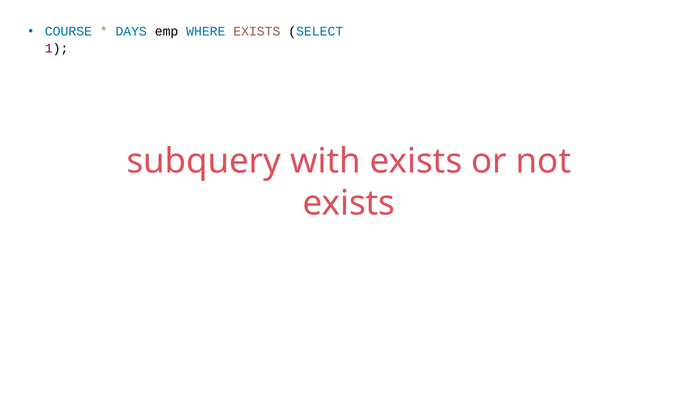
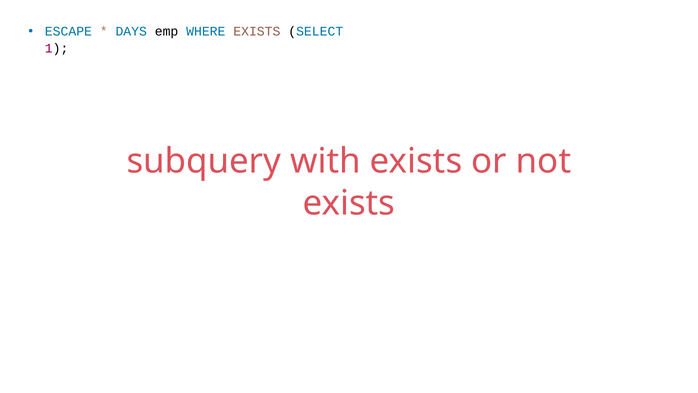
COURSE: COURSE -> ESCAPE
